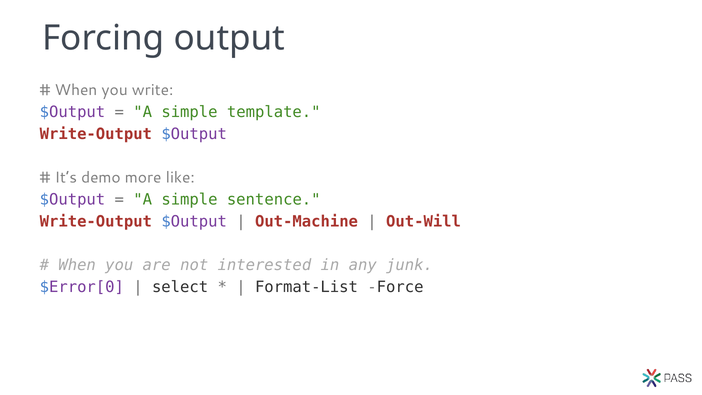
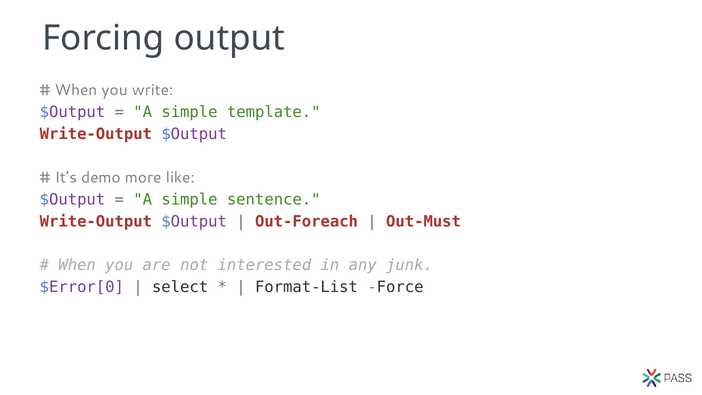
Out-Machine: Out-Machine -> Out-Foreach
Out-Will: Out-Will -> Out-Must
